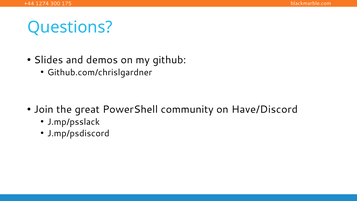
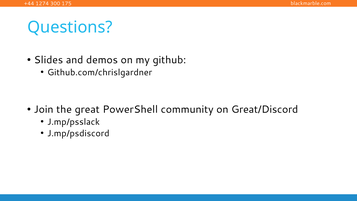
Have/Discord: Have/Discord -> Great/Discord
